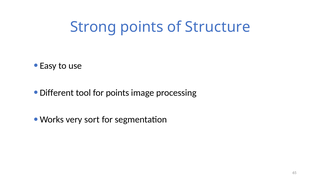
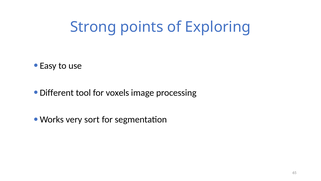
Structure: Structure -> Exploring
for points: points -> voxels
